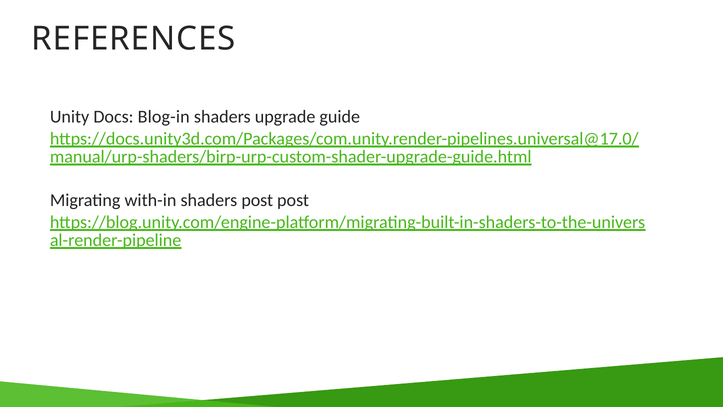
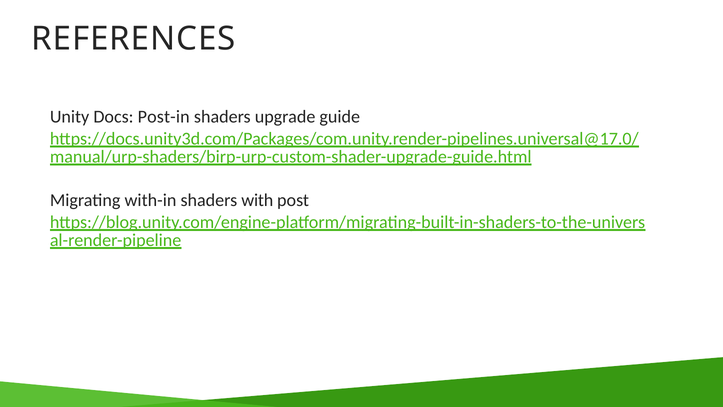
Blog-in: Blog-in -> Post-in
shaders post: post -> with
